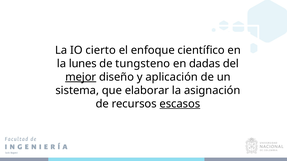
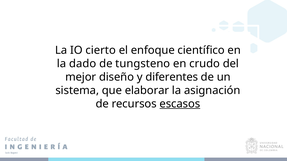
lunes: lunes -> dado
dadas: dadas -> crudo
mejor underline: present -> none
aplicación: aplicación -> diferentes
